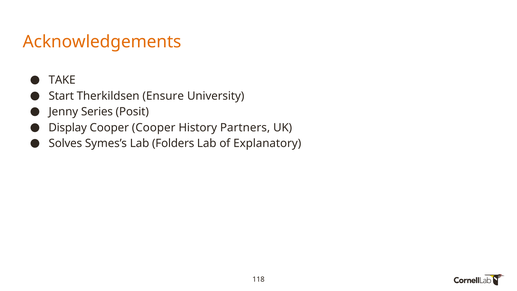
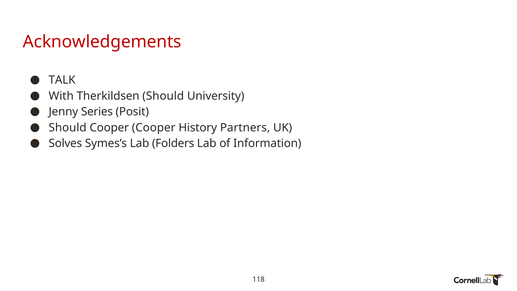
Acknowledgements colour: orange -> red
TAKE: TAKE -> TALK
Start: Start -> With
Therkildsen Ensure: Ensure -> Should
Display at (68, 128): Display -> Should
Explanatory: Explanatory -> Information
